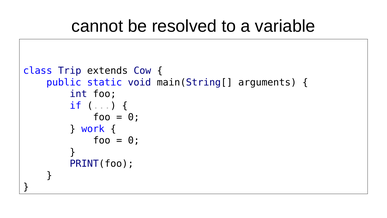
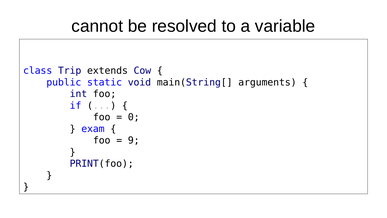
work: work -> exam
0 at (134, 140): 0 -> 9
